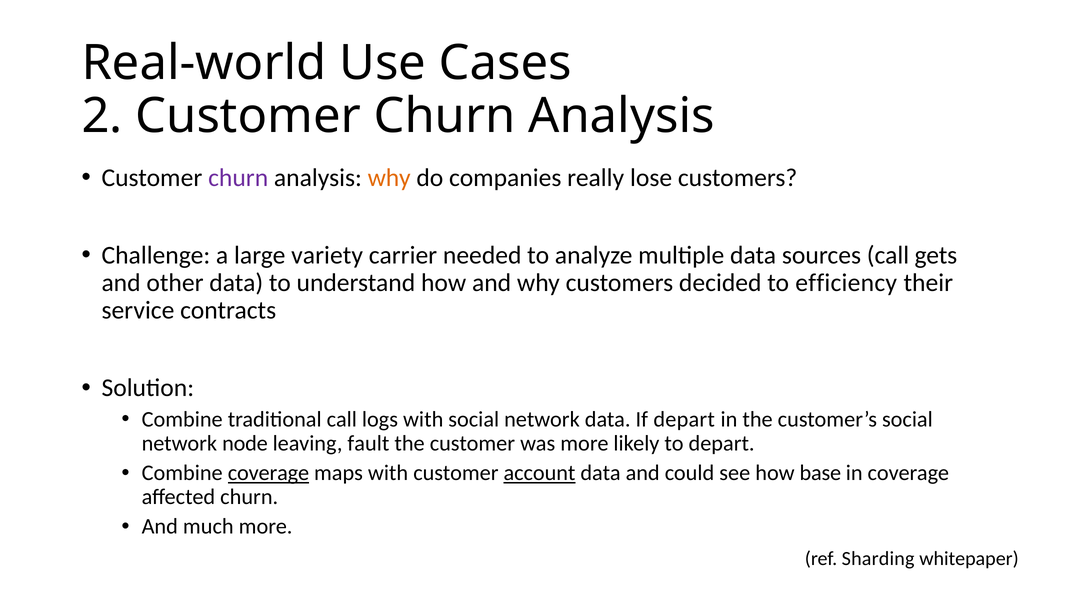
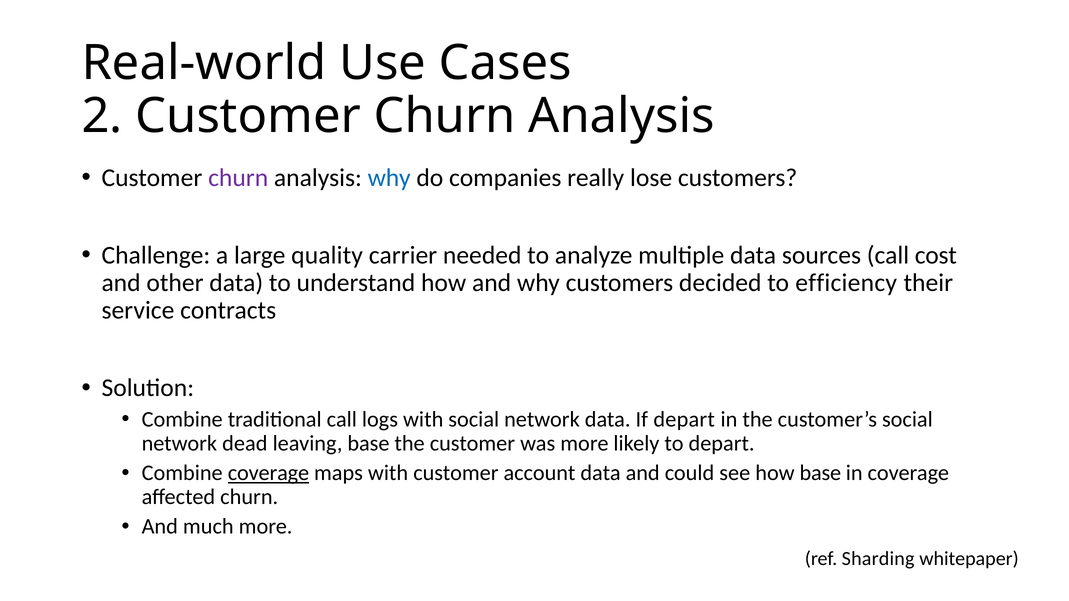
why at (389, 178) colour: orange -> blue
variety: variety -> quality
gets: gets -> cost
node: node -> dead
leaving fault: fault -> base
account underline: present -> none
